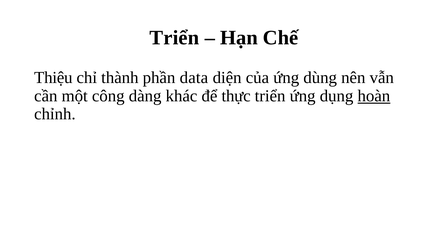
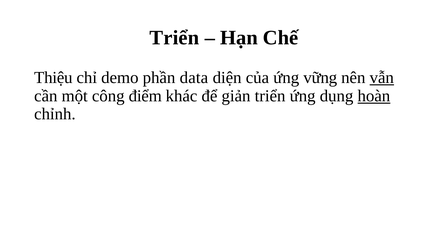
thành: thành -> demo
dùng: dùng -> vững
vẫn underline: none -> present
dàng: dàng -> điểm
thực: thực -> giản
